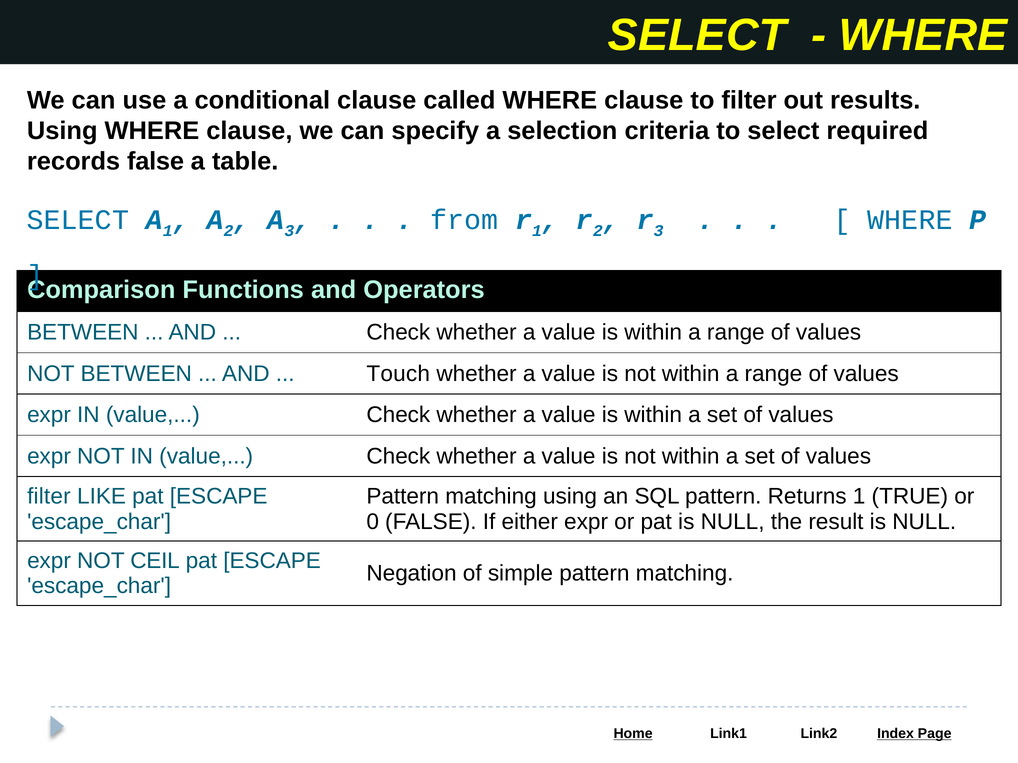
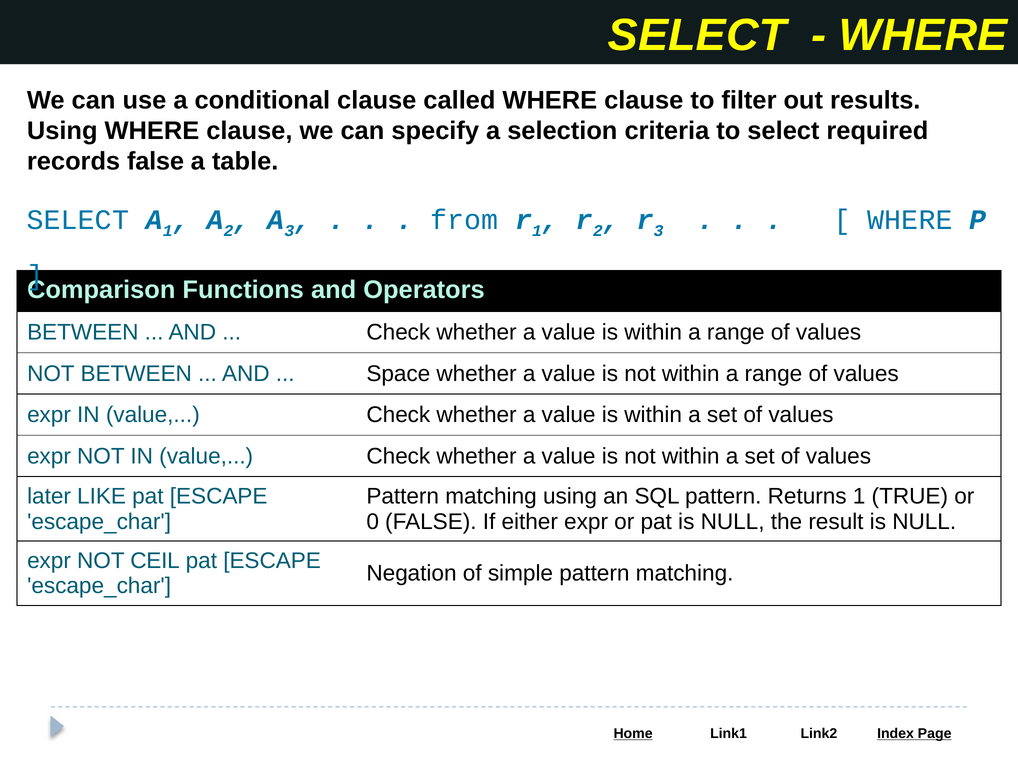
Touch: Touch -> Space
filter at (49, 497): filter -> later
